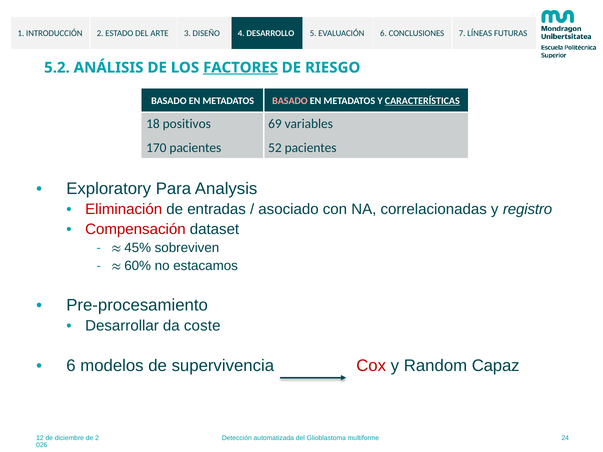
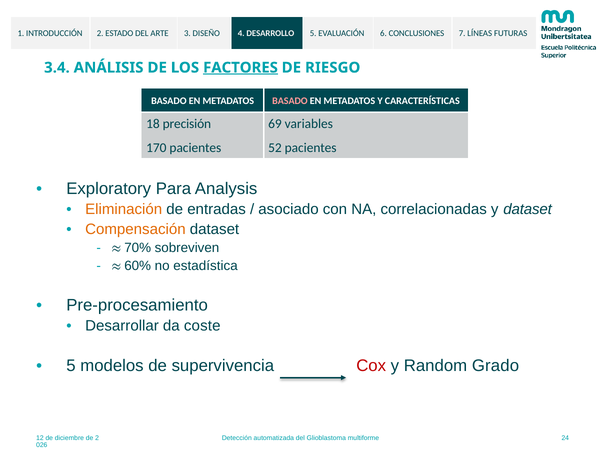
5.2: 5.2 -> 3.4
CARACTERÍSTICAS underline: present -> none
positivos: positivos -> precisión
Eliminación colour: red -> orange
y registro: registro -> dataset
Compensación colour: red -> orange
45%: 45% -> 70%
estacamos: estacamos -> estadística
6 at (71, 366): 6 -> 5
Capaz: Capaz -> Grado
